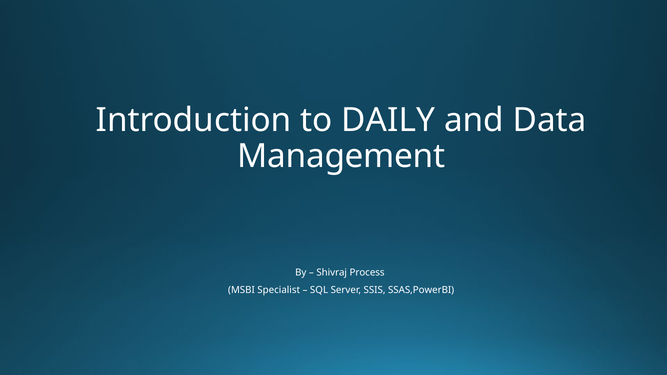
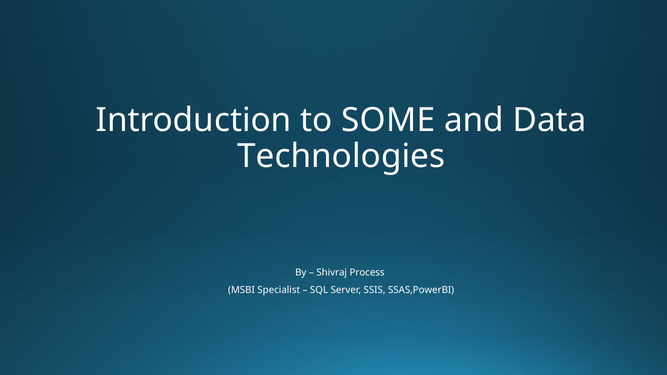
DAILY: DAILY -> SOME
Management: Management -> Technologies
